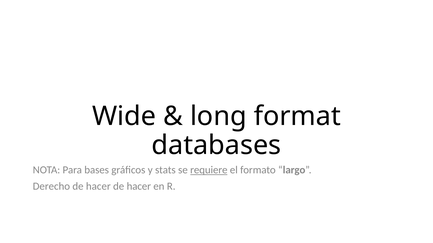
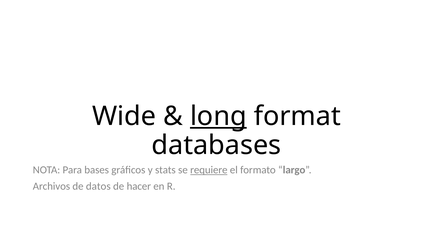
long underline: none -> present
Derecho: Derecho -> Archivos
hacer at (98, 187): hacer -> datos
